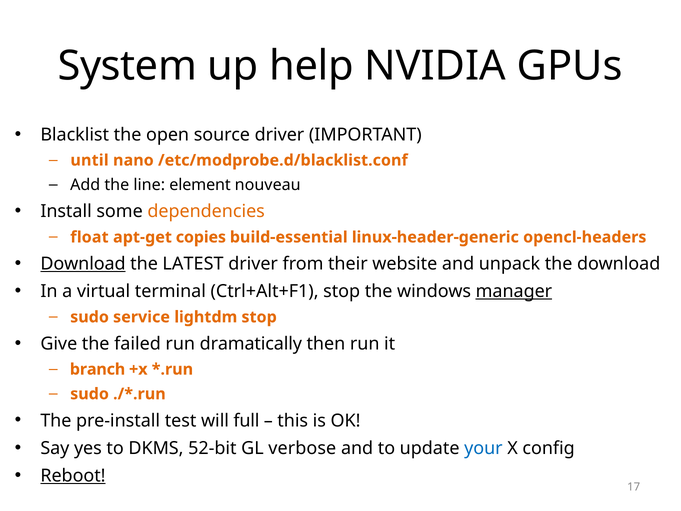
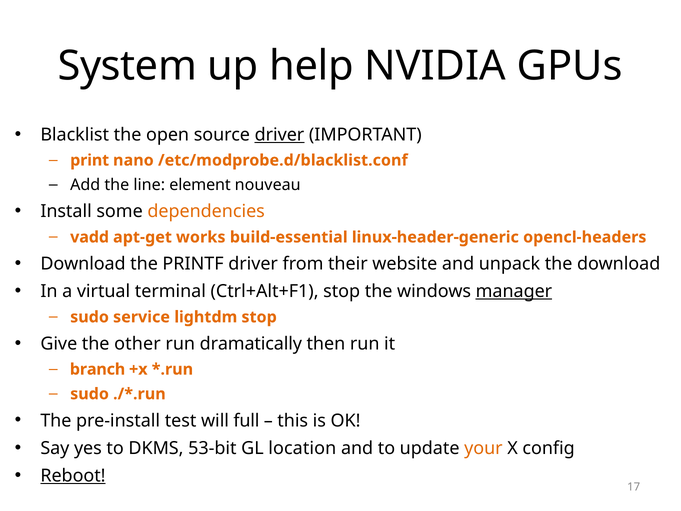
driver at (279, 135) underline: none -> present
until: until -> print
float: float -> vadd
copies: copies -> works
Download at (83, 264) underline: present -> none
LATEST: LATEST -> PRINTF
failed: failed -> other
52-bit: 52-bit -> 53-bit
verbose: verbose -> location
your colour: blue -> orange
